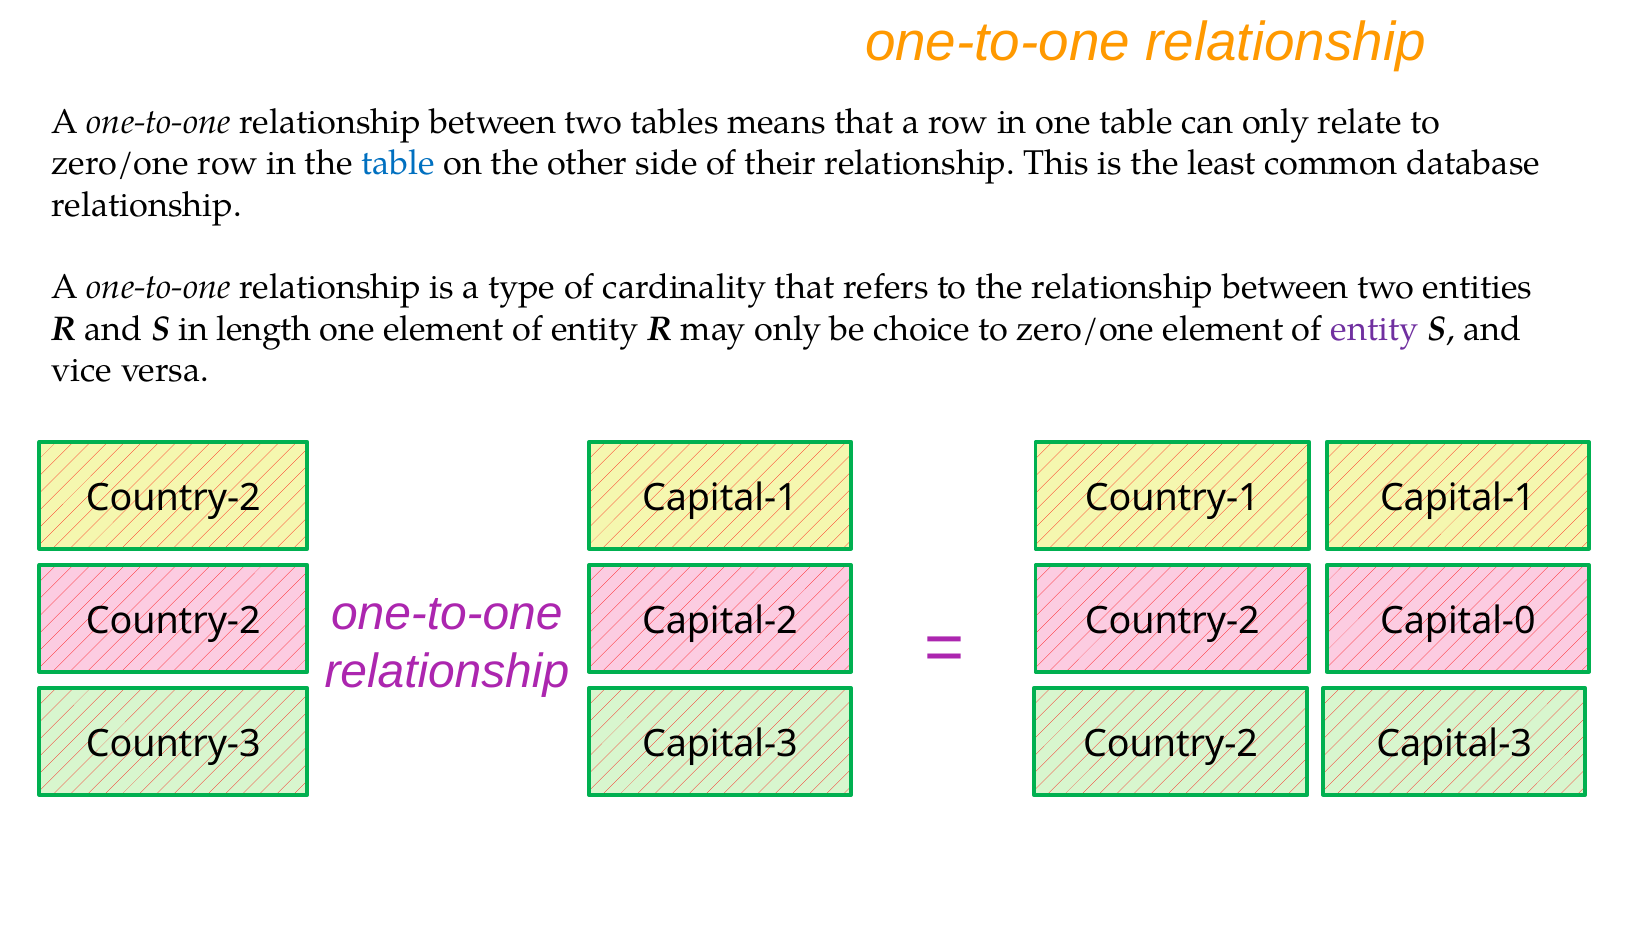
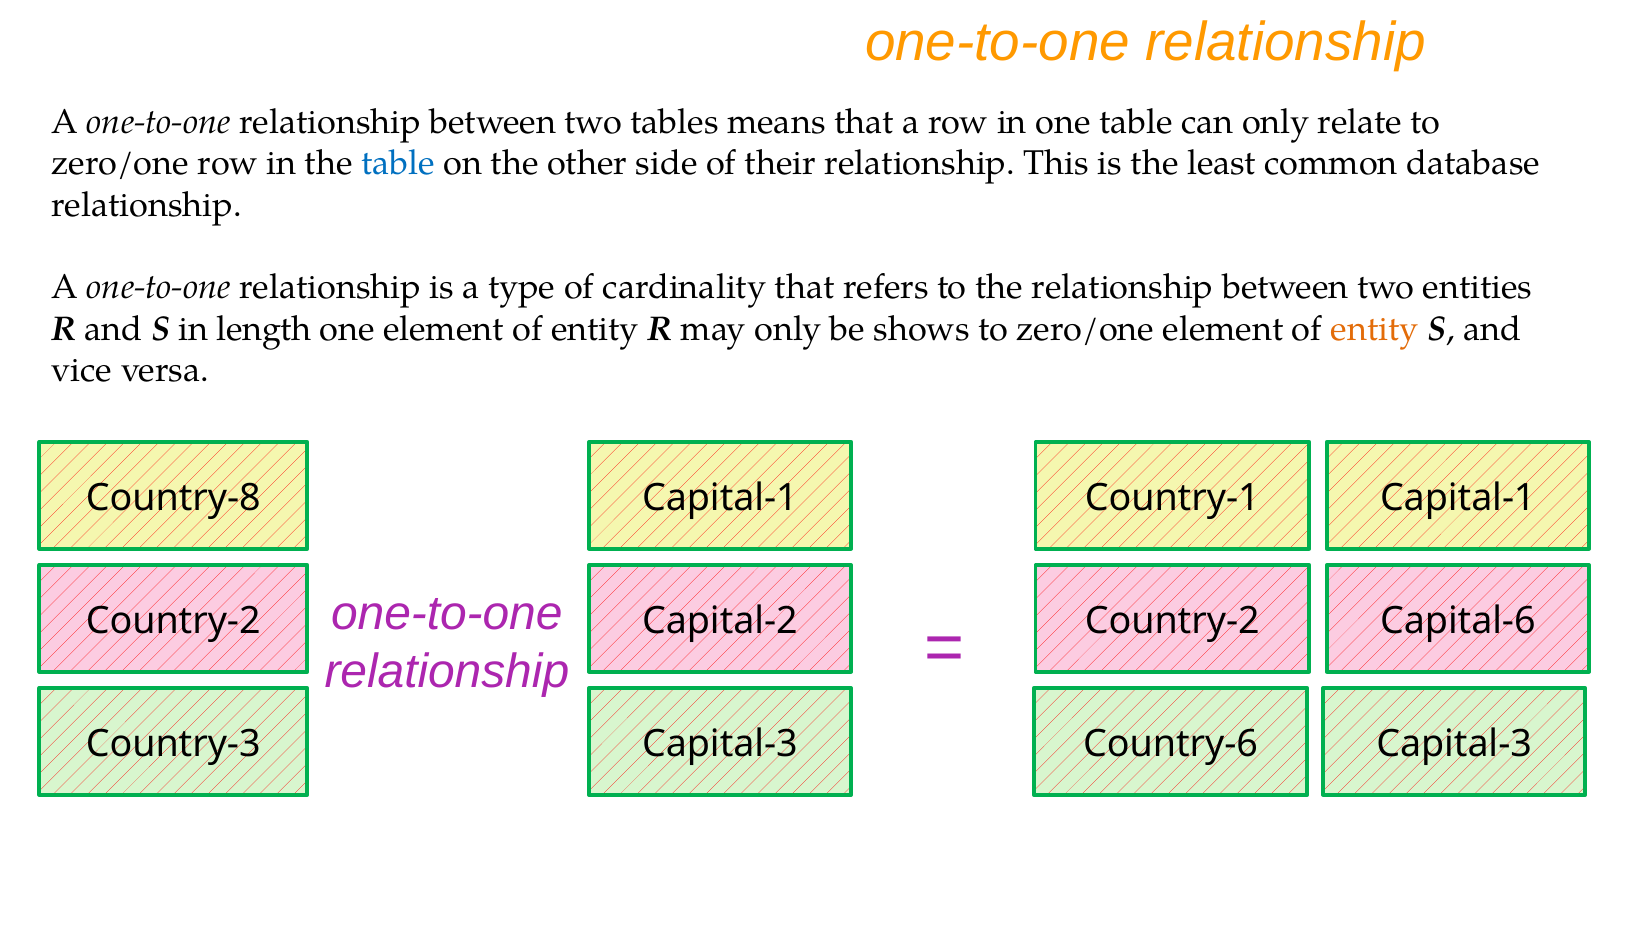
choice: choice -> shows
entity at (1374, 329) colour: purple -> orange
Country-2 at (173, 498): Country-2 -> Country-8
Capital-0: Capital-0 -> Capital-6
Capital-3 Country-2: Country-2 -> Country-6
